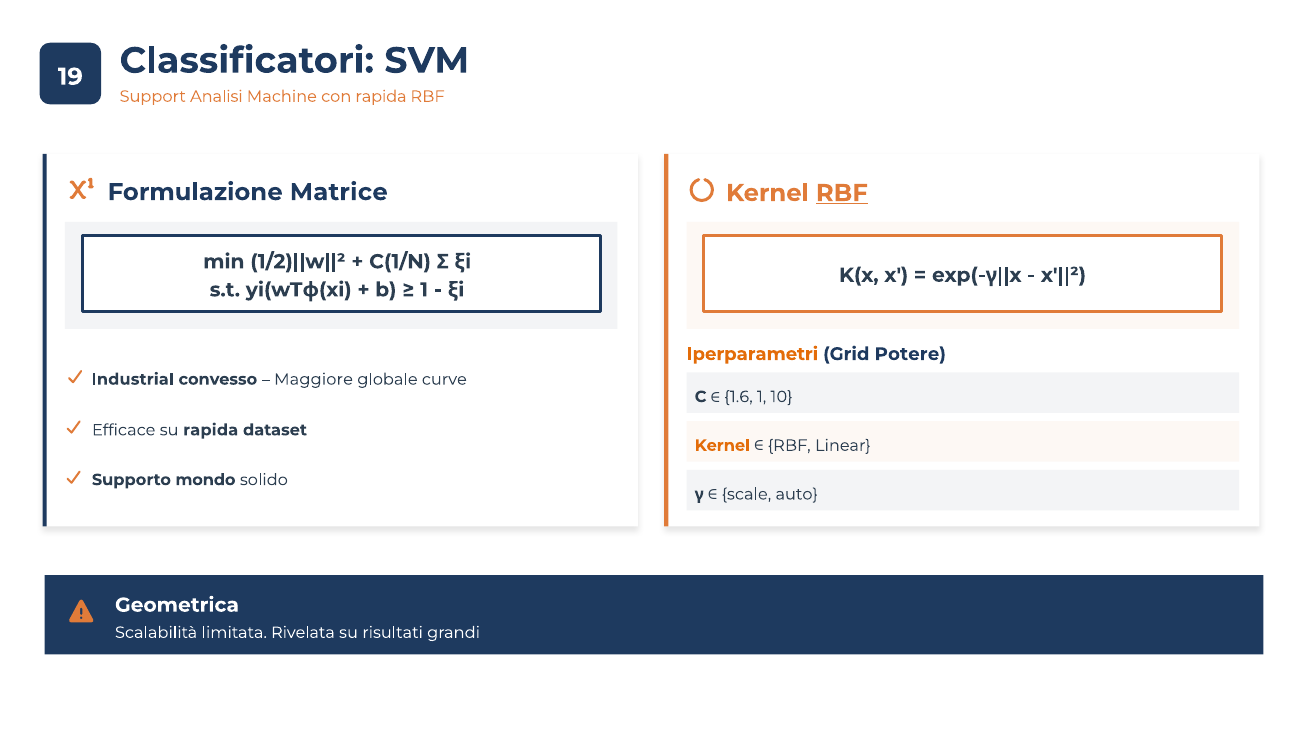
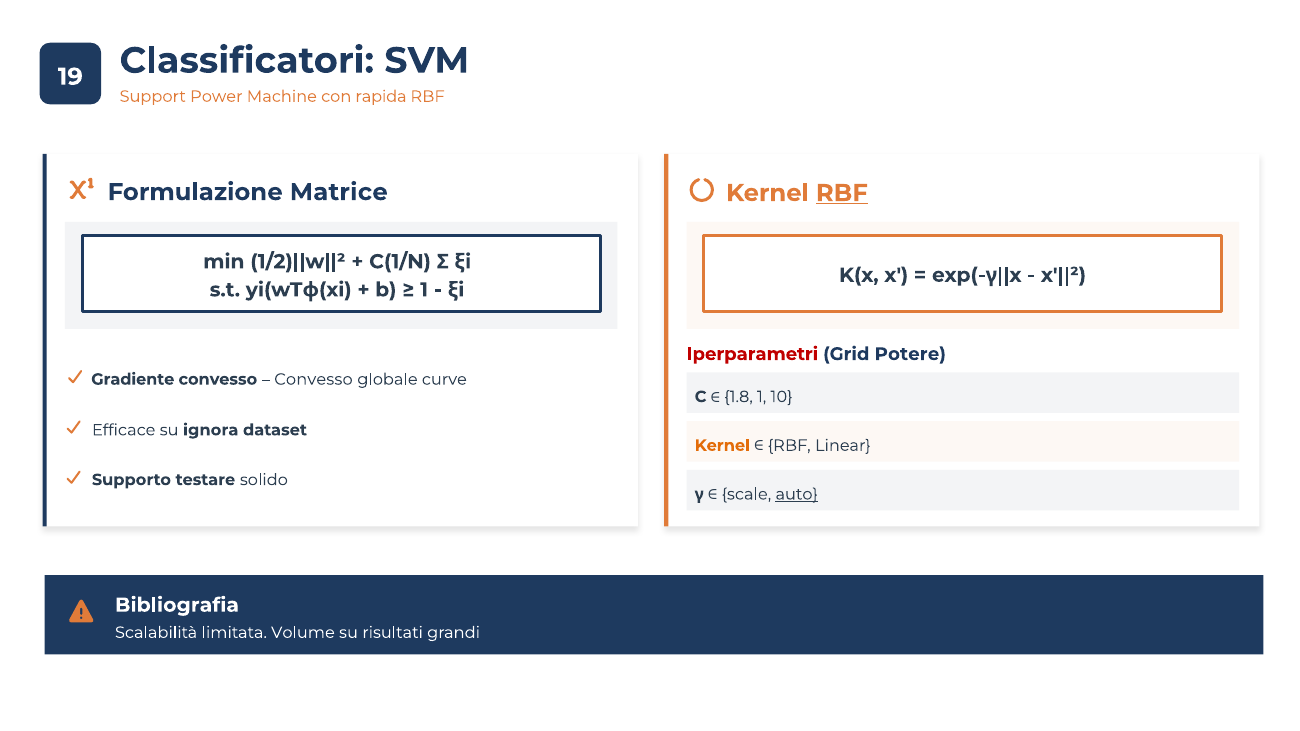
Analisi: Analisi -> Power
Iperparametri colour: orange -> red
Industrial: Industrial -> Gradiente
Maggiore at (313, 379): Maggiore -> Convesso
1.6: 1.6 -> 1.8
su rapida: rapida -> ignora
mondo: mondo -> testare
auto underline: none -> present
Geometrica: Geometrica -> Bibliografia
Rivelata: Rivelata -> Volume
